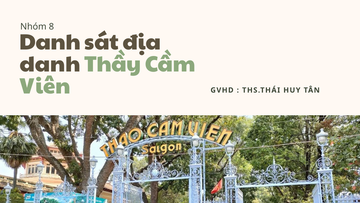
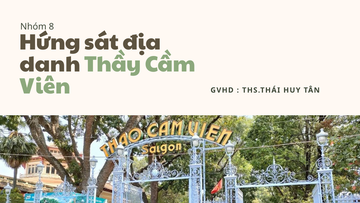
Danh at (50, 42): Danh -> Hứng
